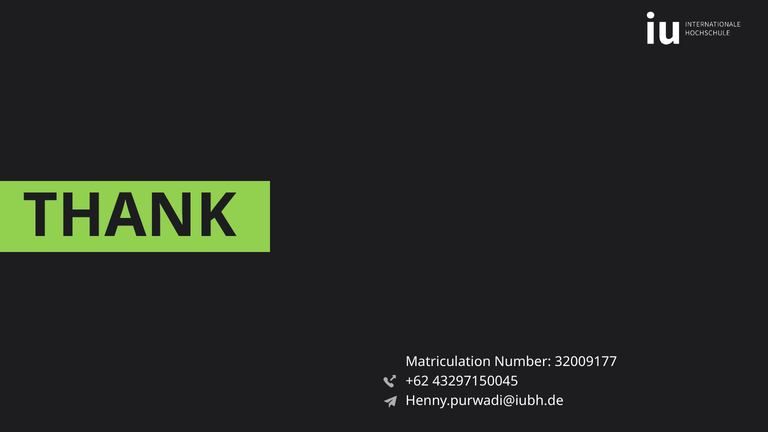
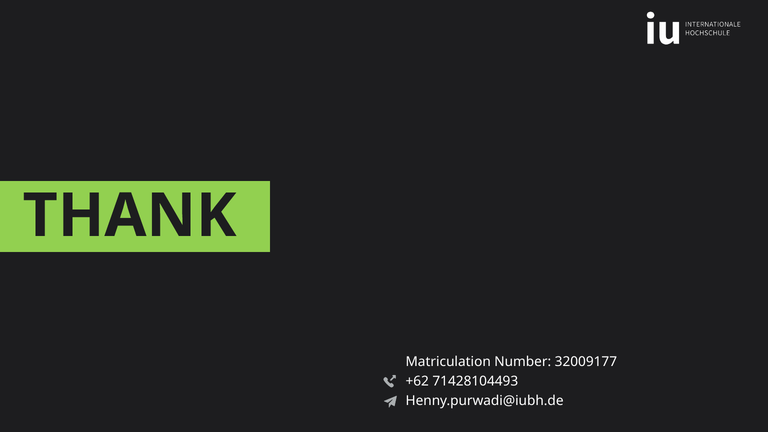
43297150045: 43297150045 -> 71428104493
